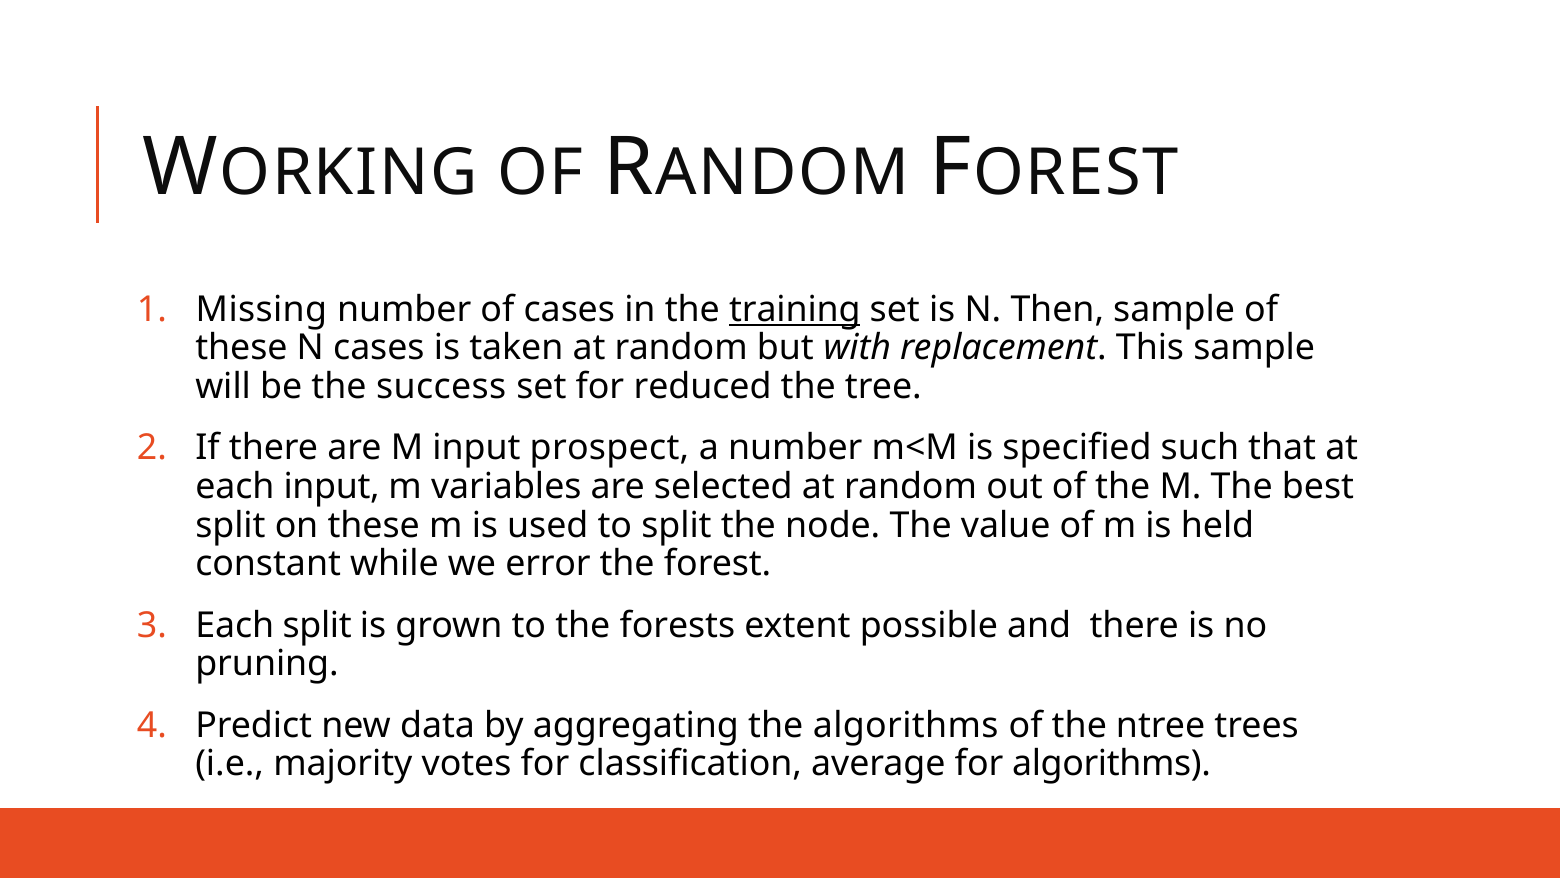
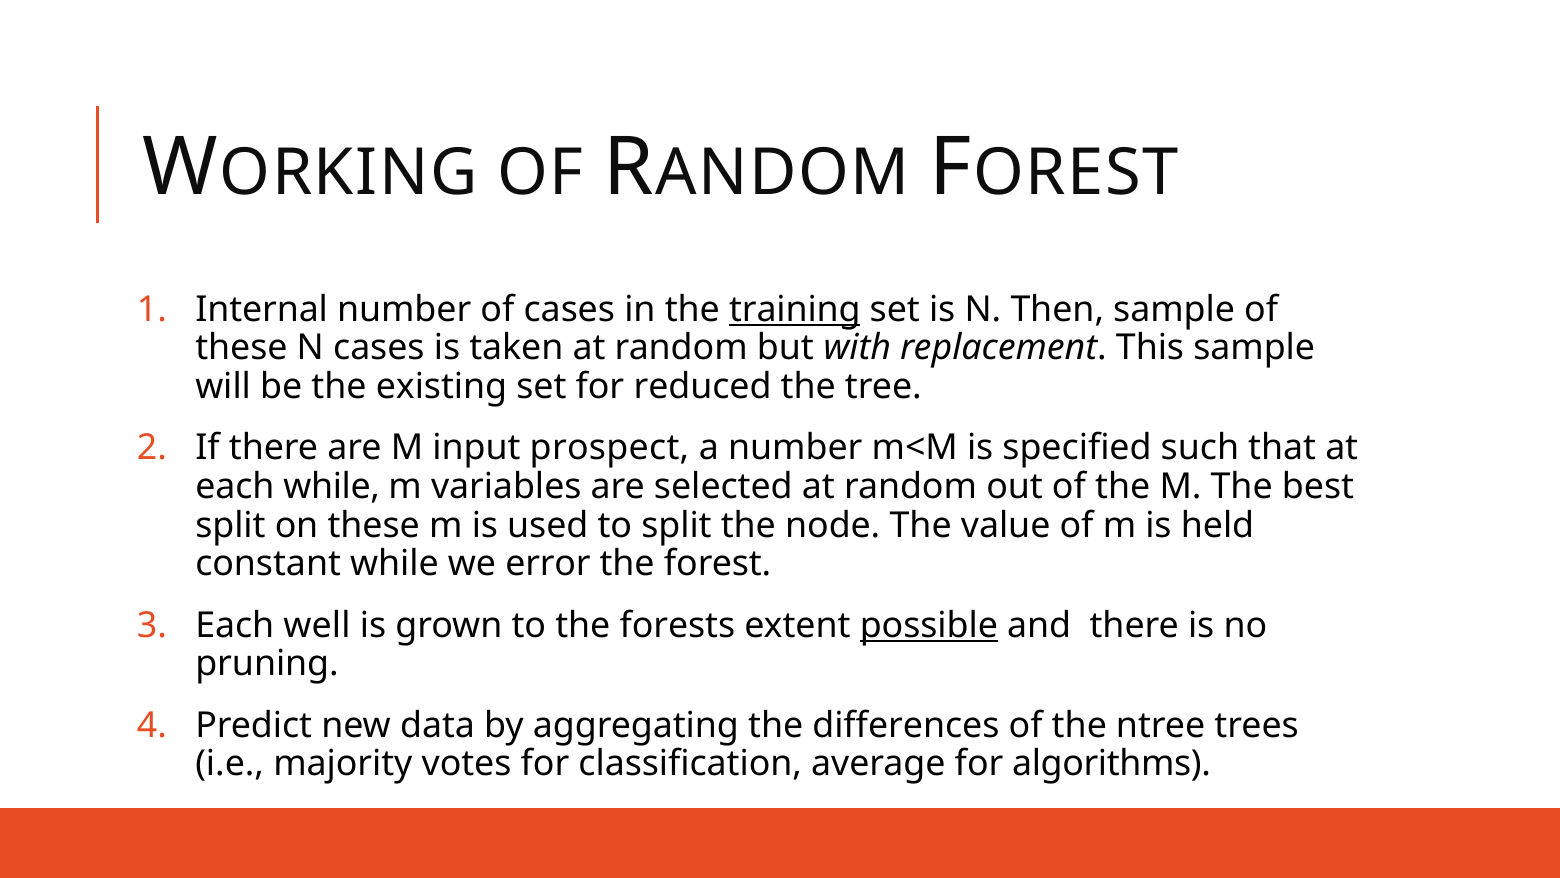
Missing: Missing -> Internal
success: success -> existing
each input: input -> while
Each split: split -> well
possible underline: none -> present
the algorithms: algorithms -> differences
